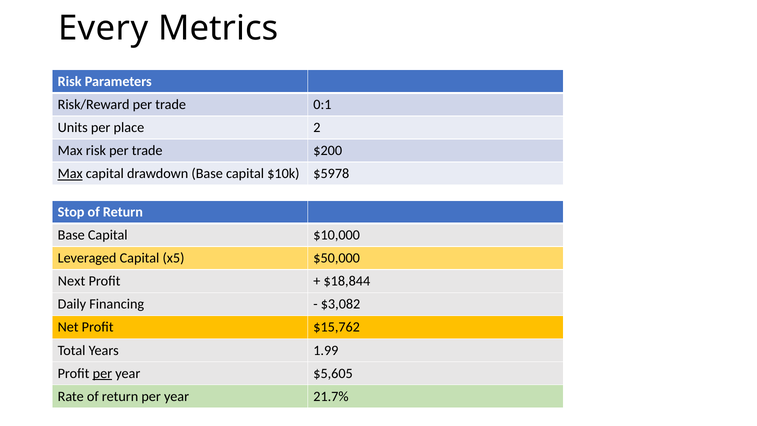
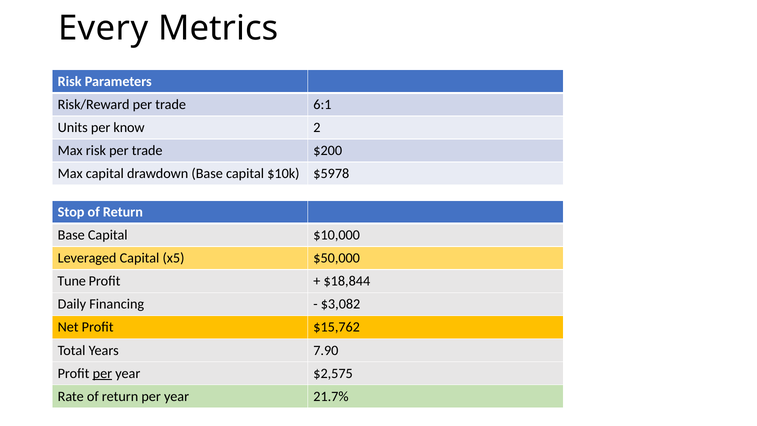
0:1: 0:1 -> 6:1
place: place -> know
Max at (70, 174) underline: present -> none
Next: Next -> Tune
1.99: 1.99 -> 7.90
$5,605: $5,605 -> $2,575
